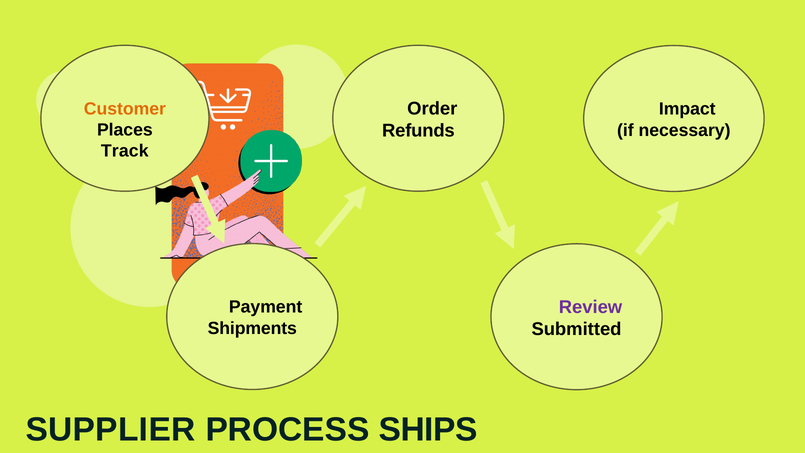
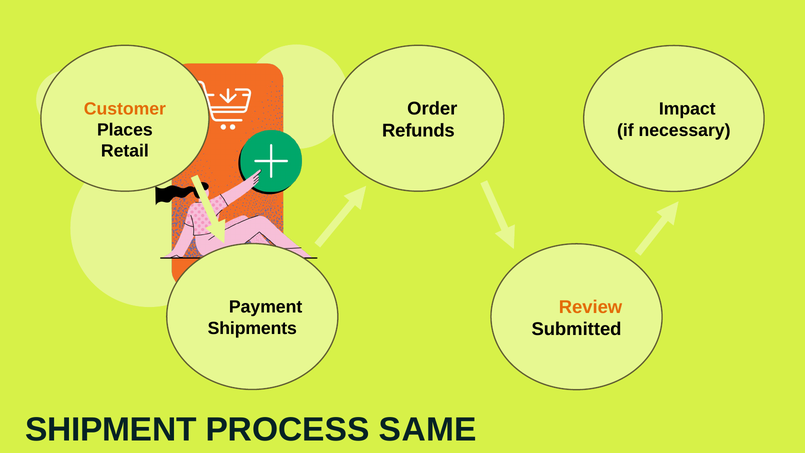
Track: Track -> Retail
Review colour: purple -> orange
SUPPLIER: SUPPLIER -> SHIPMENT
SHIPS: SHIPS -> SAME
